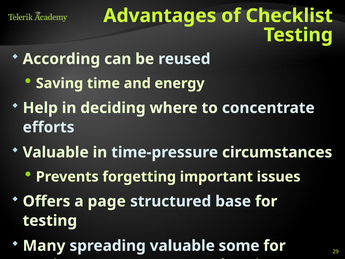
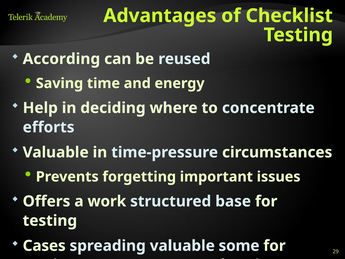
page: page -> work
Many: Many -> Cases
